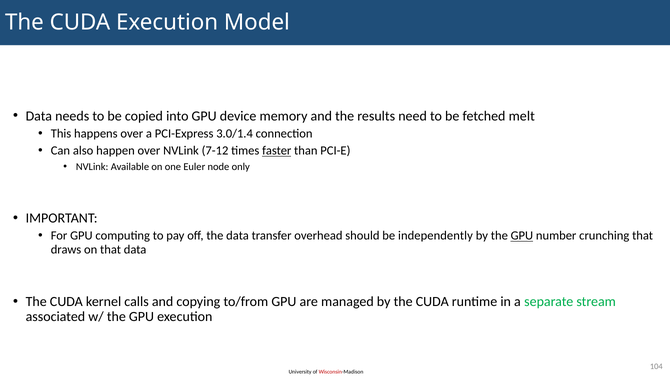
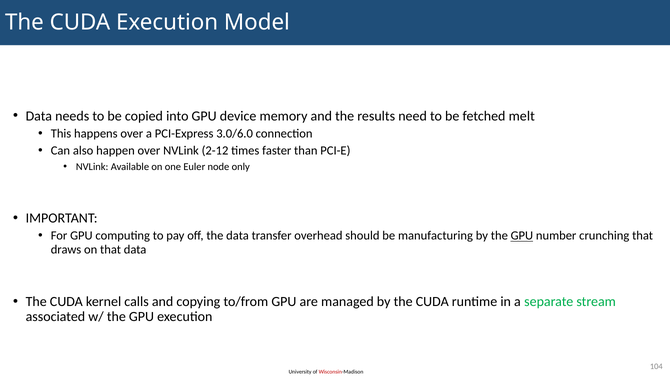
3.0/1.4: 3.0/1.4 -> 3.0/6.0
7-12: 7-12 -> 2-12
faster underline: present -> none
independently: independently -> manufacturing
